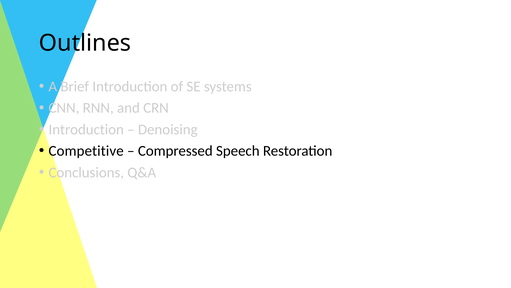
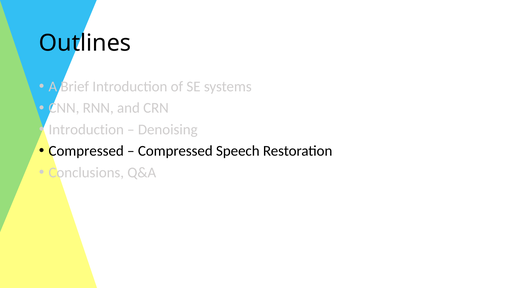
Competitive at (86, 151): Competitive -> Compressed
